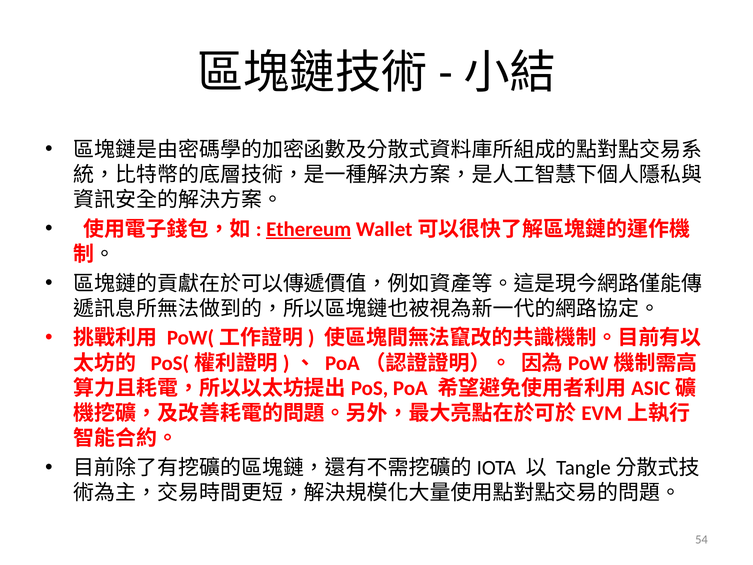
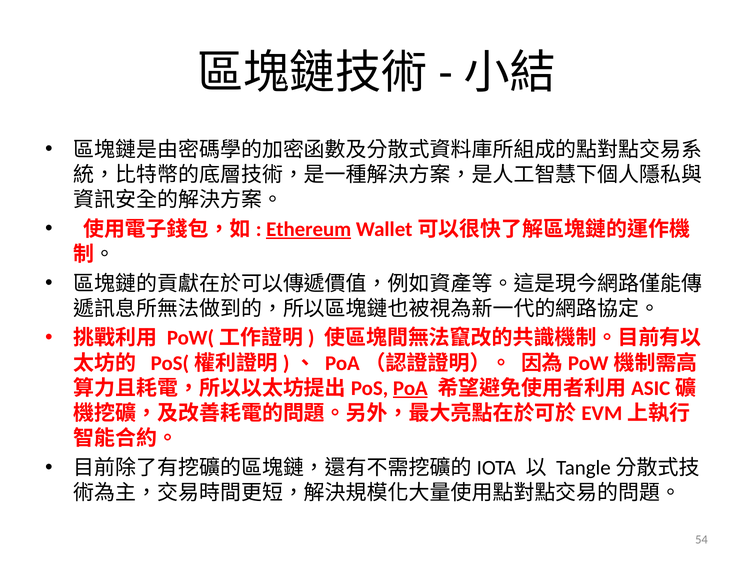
PoA underline: none -> present
